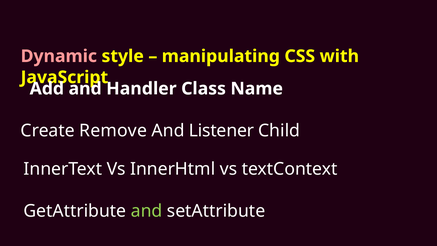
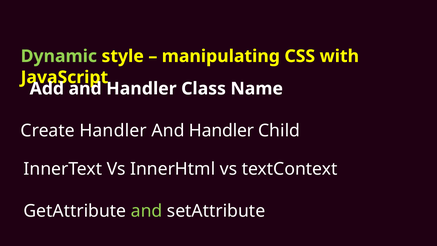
Dynamic colour: pink -> light green
Create Remove: Remove -> Handler
Listener at (221, 130): Listener -> Handler
